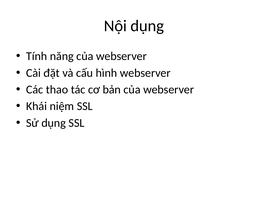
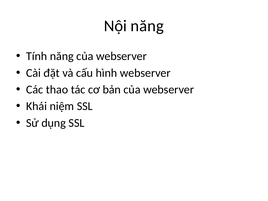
Nội dụng: dụng -> năng
